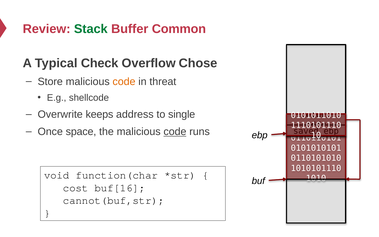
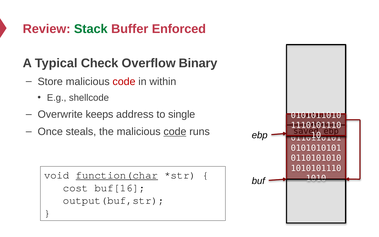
Common: Common -> Enforced
Chose: Chose -> Binary
code at (124, 82) colour: orange -> red
threat: threat -> within
space: space -> steals
function(char underline: none -> present
cannot(buf,str: cannot(buf,str -> output(buf,str
